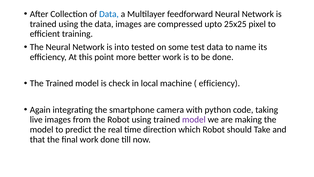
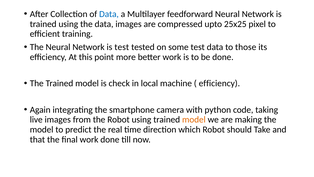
is into: into -> test
name: name -> those
model at (194, 119) colour: purple -> orange
